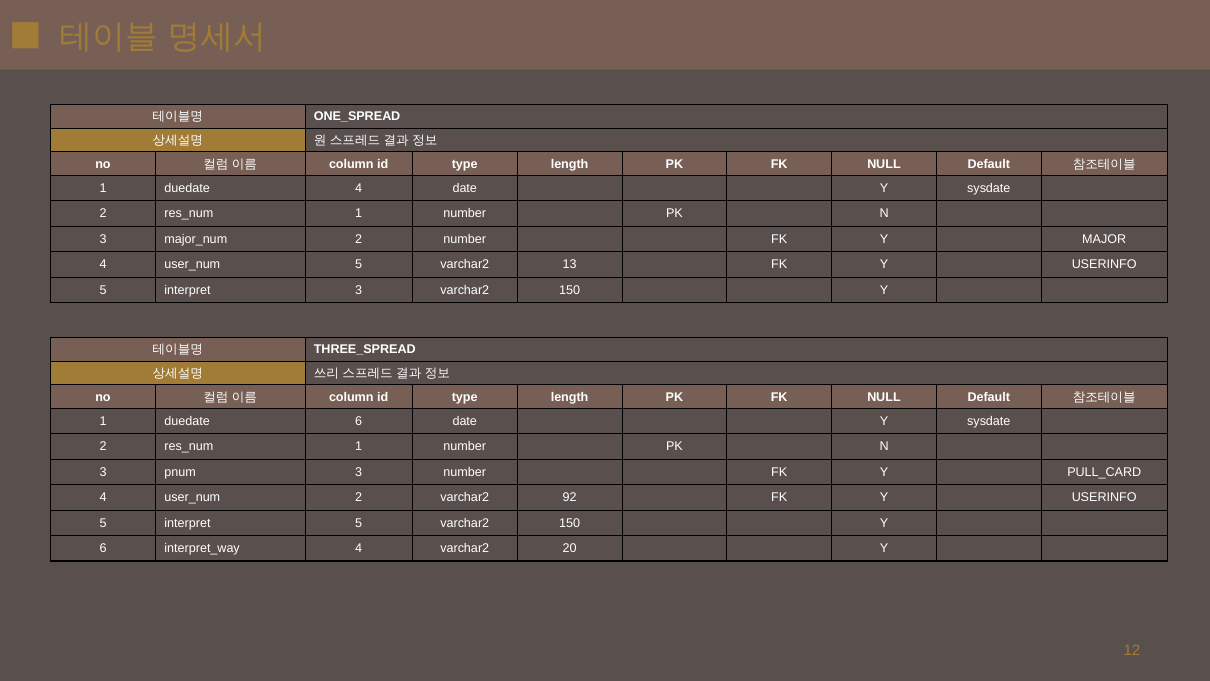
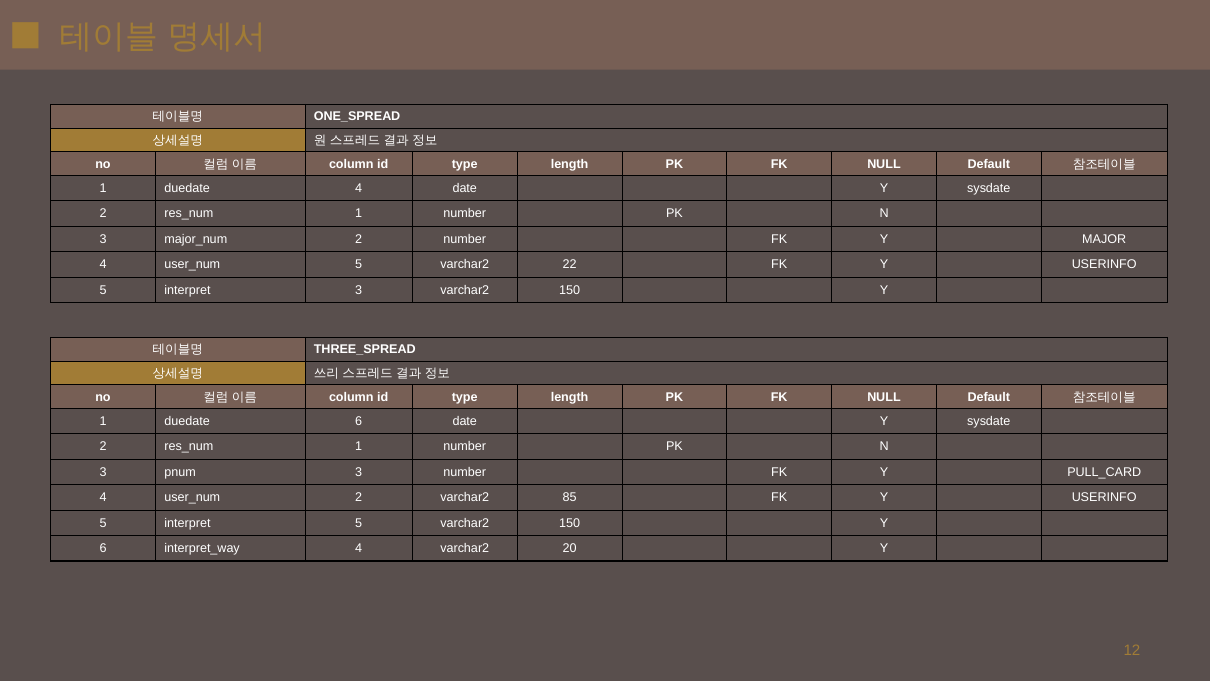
13: 13 -> 22
92: 92 -> 85
